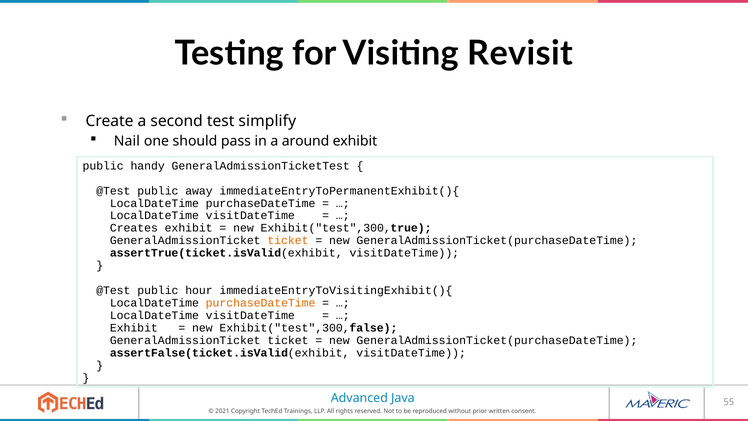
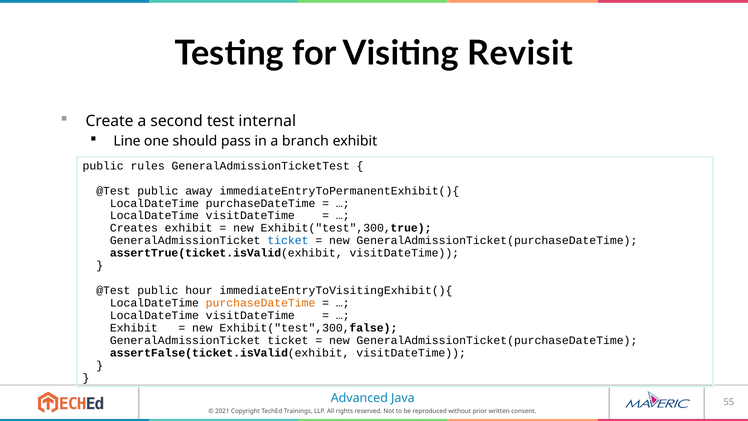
simplify: simplify -> internal
Nail: Nail -> Line
around: around -> branch
handy: handy -> rules
ticket at (288, 240) colour: orange -> blue
